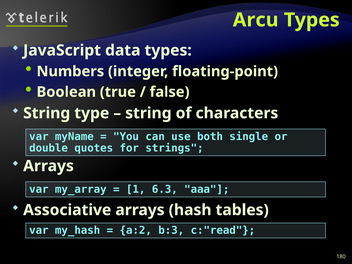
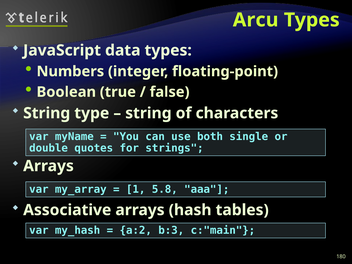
6.3: 6.3 -> 5.8
c:"read: c:"read -> c:"main
